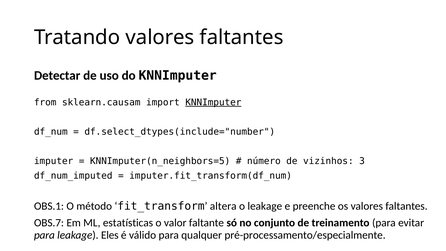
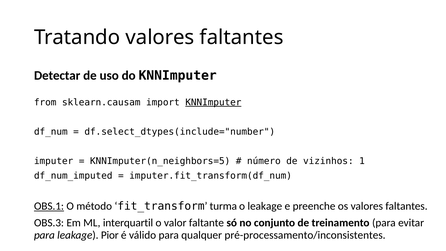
3: 3 -> 1
OBS.1 underline: none -> present
altera: altera -> turma
OBS.7: OBS.7 -> OBS.3
estatísticas: estatísticas -> interquartil
Eles: Eles -> Pior
pré-processamento/especialmente: pré-processamento/especialmente -> pré-processamento/inconsistentes
